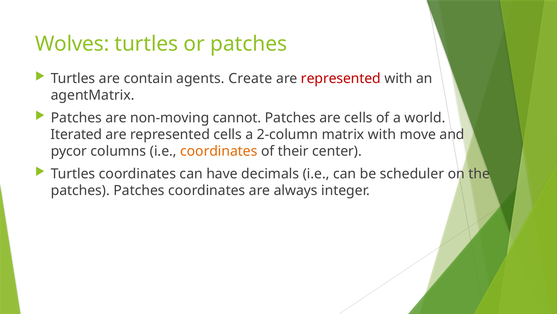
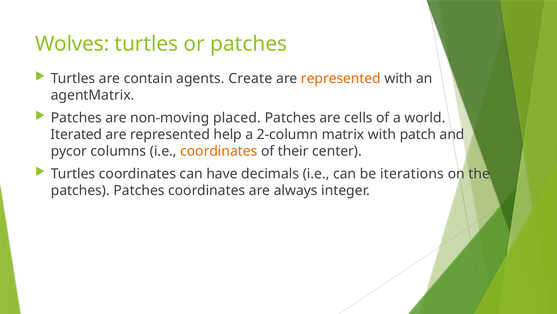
represented at (341, 78) colour: red -> orange
cannot: cannot -> placed
represented cells: cells -> help
move: move -> patch
scheduler: scheduler -> iterations
